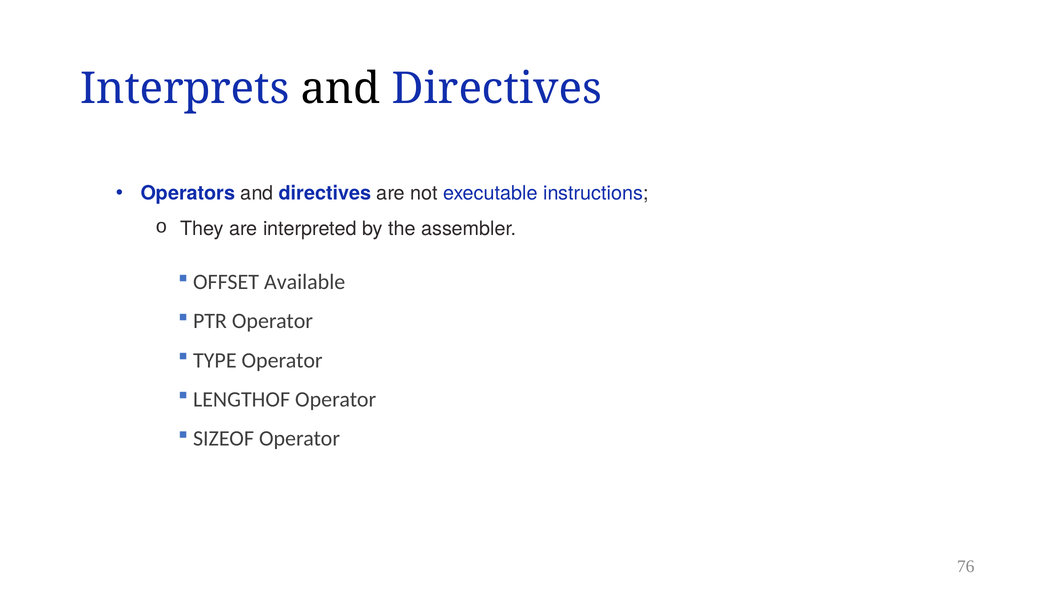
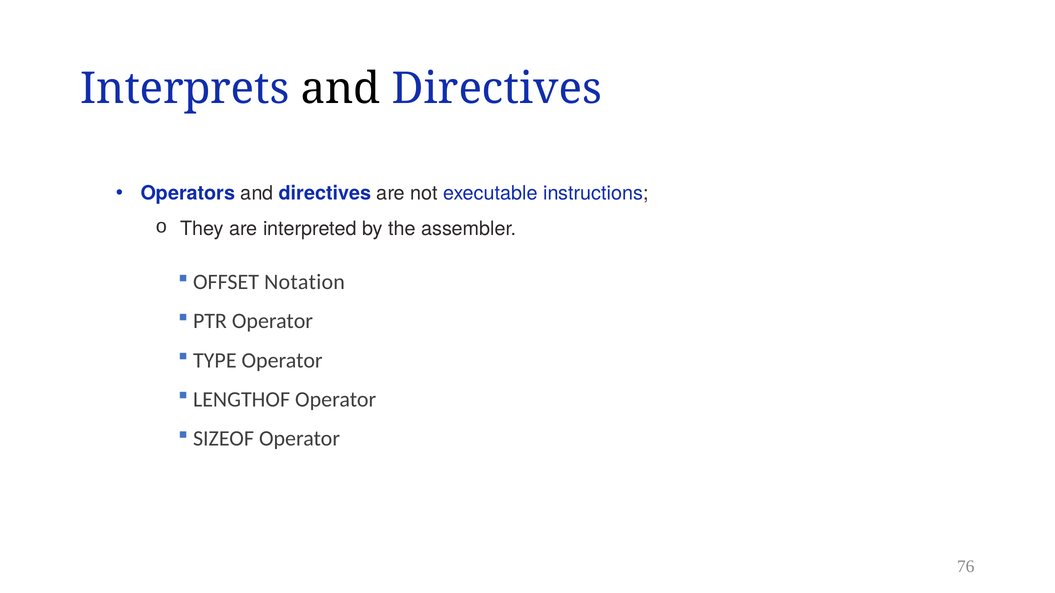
Available: Available -> Notation
